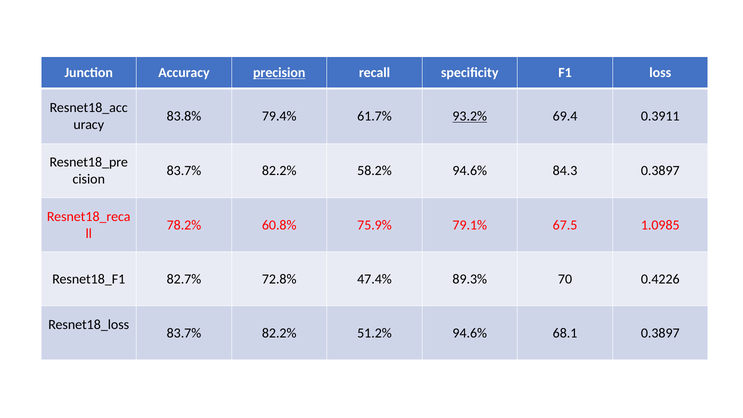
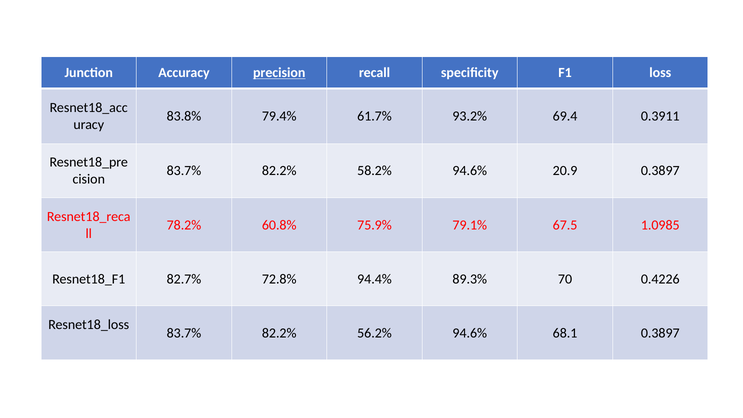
93.2% underline: present -> none
84.3: 84.3 -> 20.9
47.4%: 47.4% -> 94.4%
51.2%: 51.2% -> 56.2%
